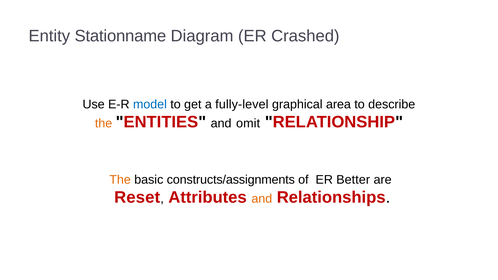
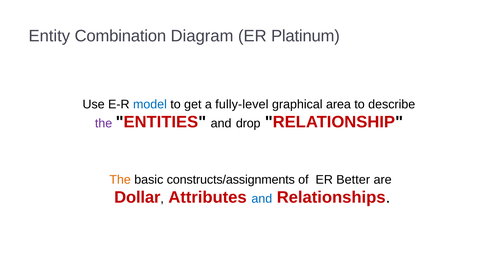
Stationname: Stationname -> Combination
Crashed: Crashed -> Platinum
the at (104, 124) colour: orange -> purple
omit: omit -> drop
Reset: Reset -> Dollar
and at (262, 199) colour: orange -> blue
